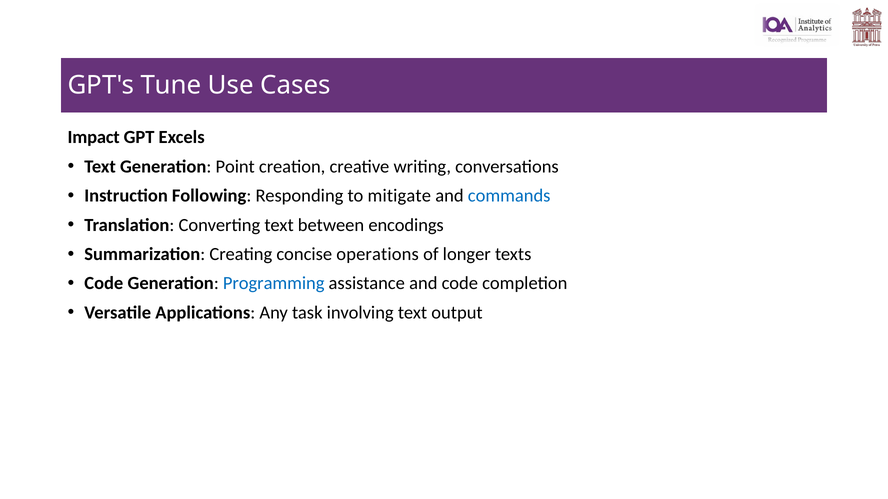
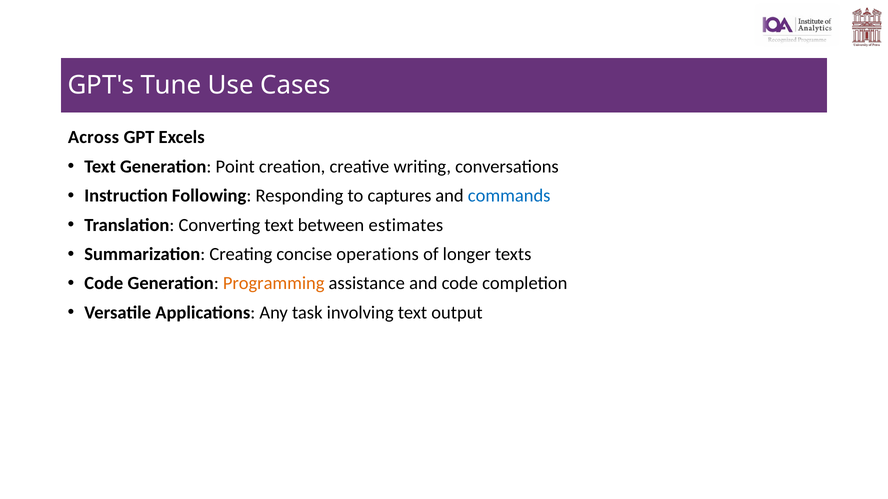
Impact: Impact -> Across
mitigate: mitigate -> captures
encodings: encodings -> estimates
Programming colour: blue -> orange
